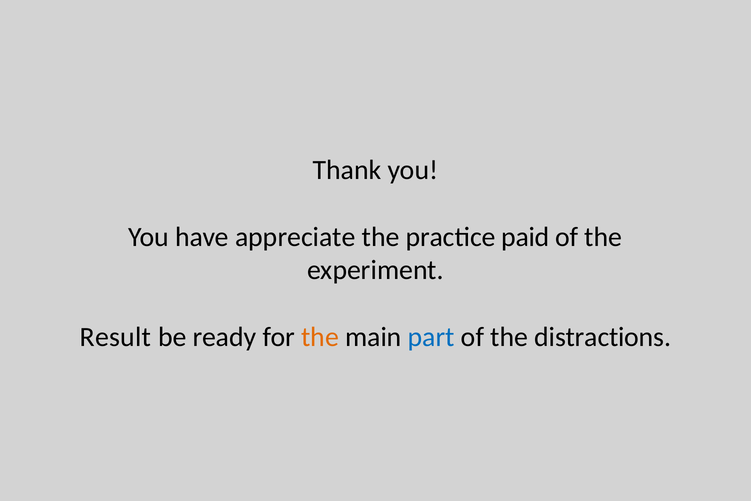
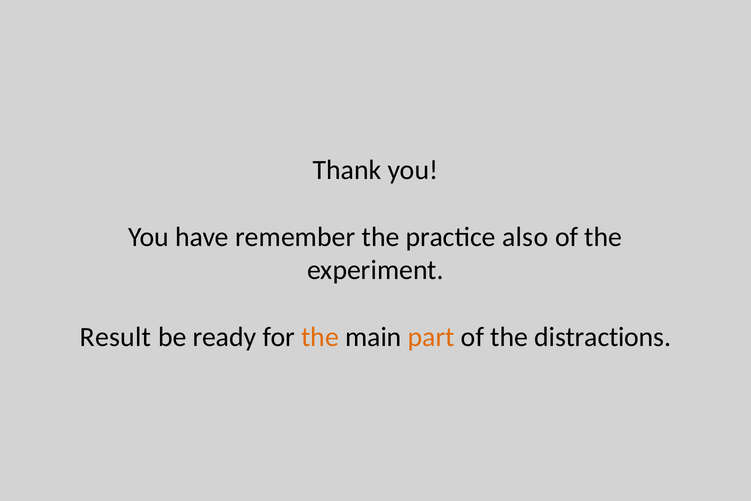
appreciate: appreciate -> remember
paid: paid -> also
part colour: blue -> orange
